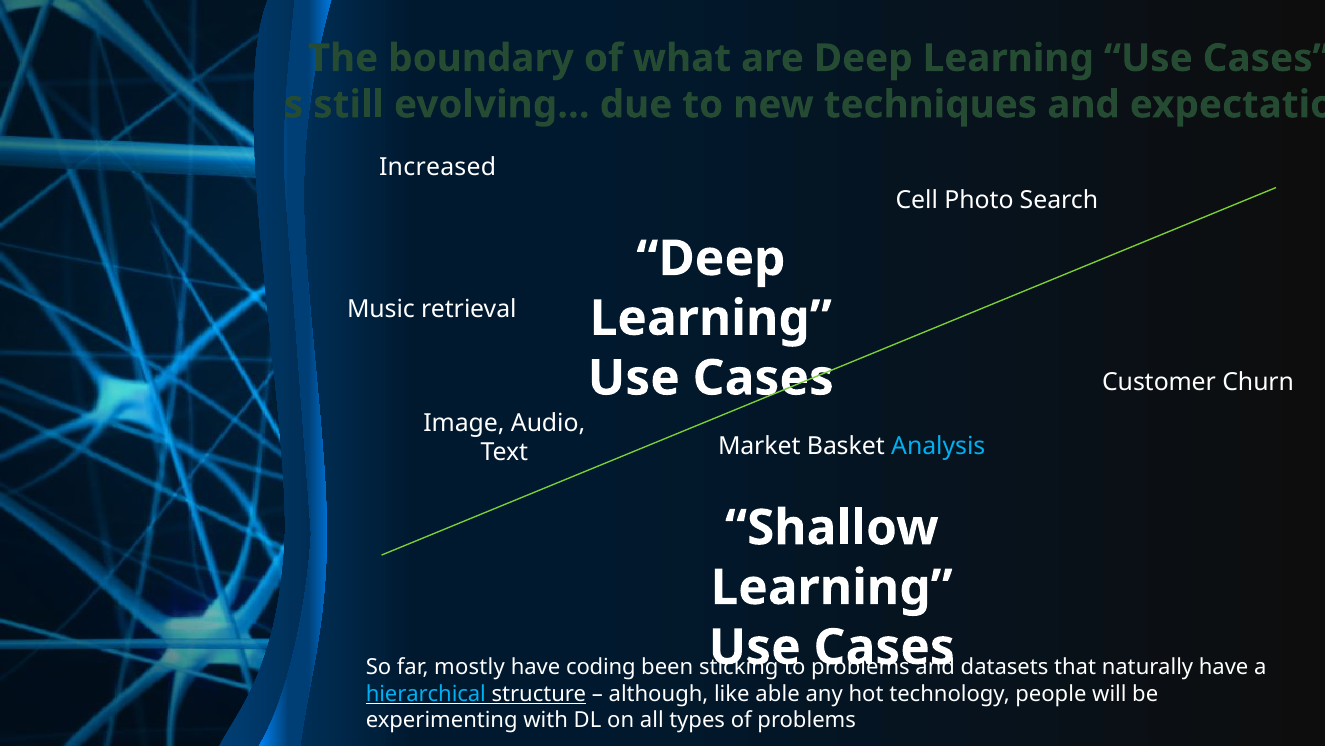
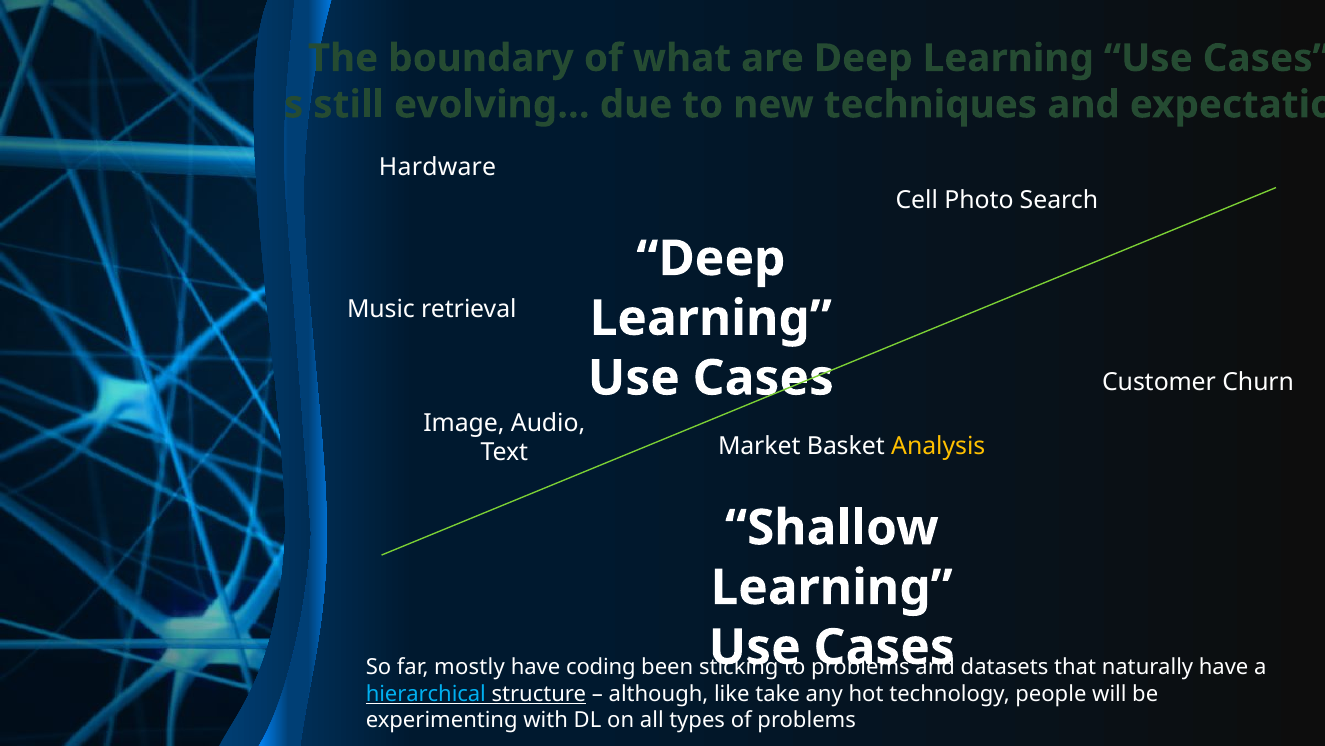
Increased: Increased -> Hardware
Analysis colour: light blue -> yellow
able: able -> take
